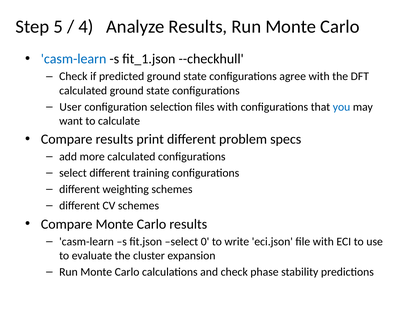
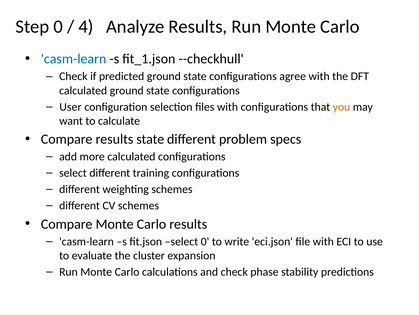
Step 5: 5 -> 0
you colour: blue -> orange
results print: print -> state
